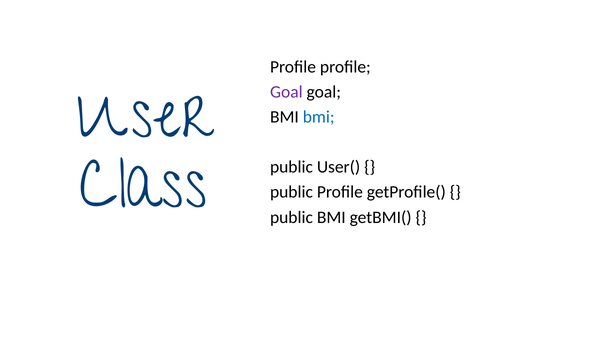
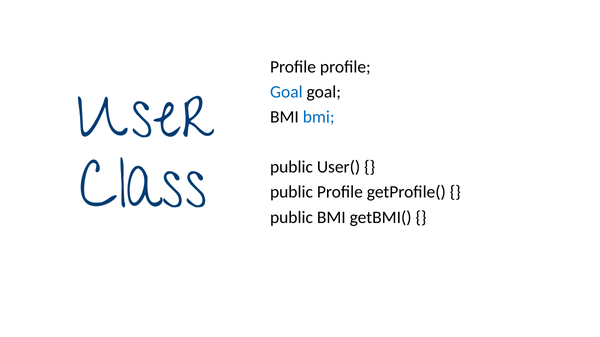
Goal at (286, 92) colour: purple -> blue
